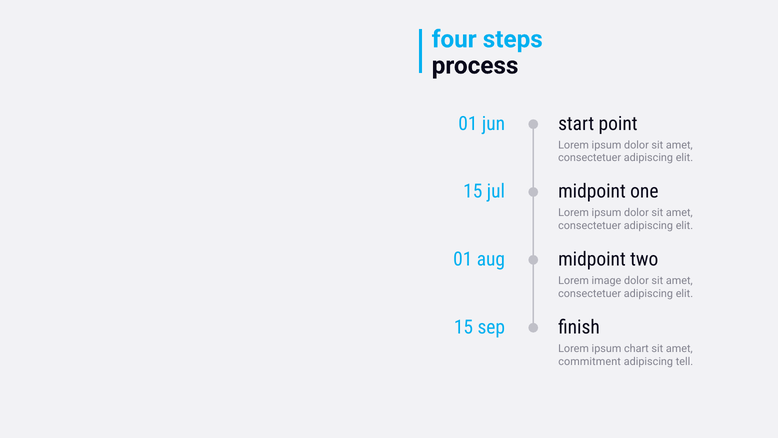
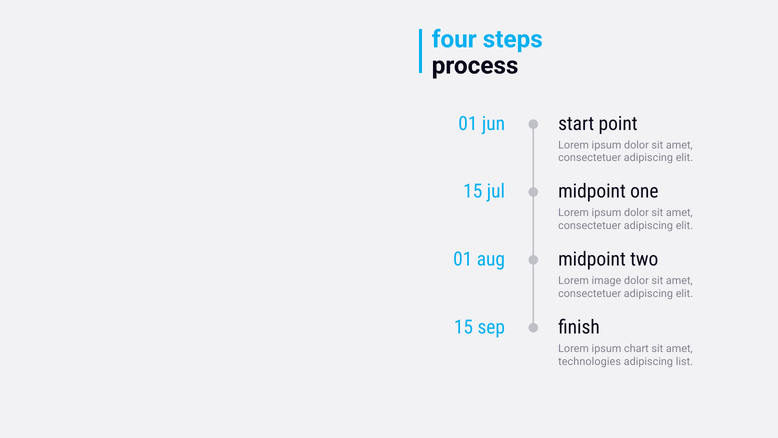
commitment: commitment -> technologies
tell: tell -> list
